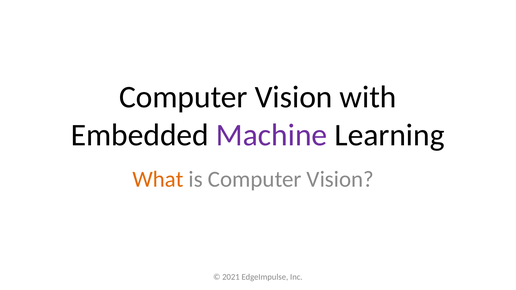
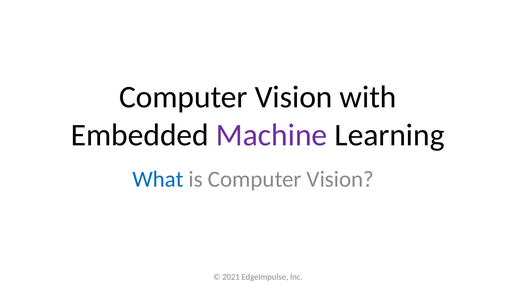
What colour: orange -> blue
